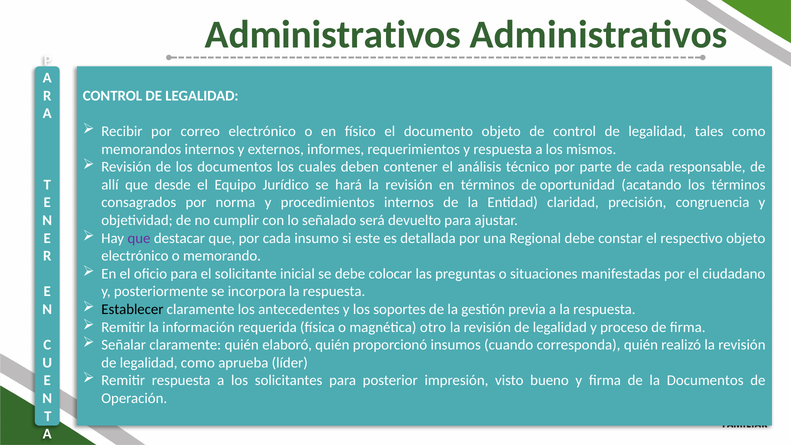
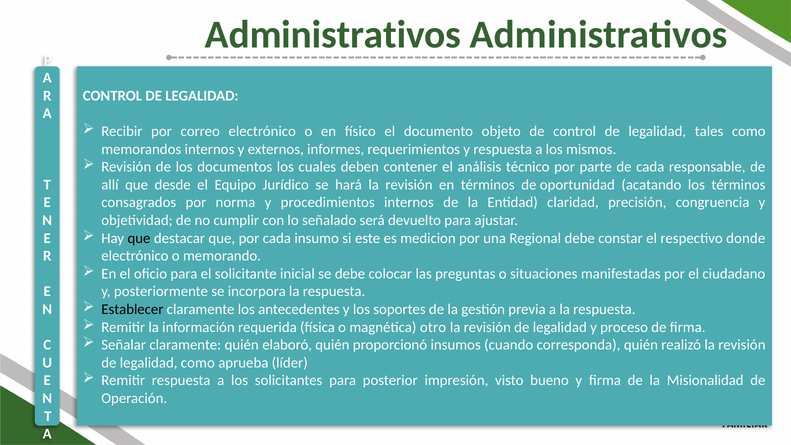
que at (139, 238) colour: purple -> black
detallada: detallada -> medicion
respectivo objeto: objeto -> donde
la Documentos: Documentos -> Misionalidad
